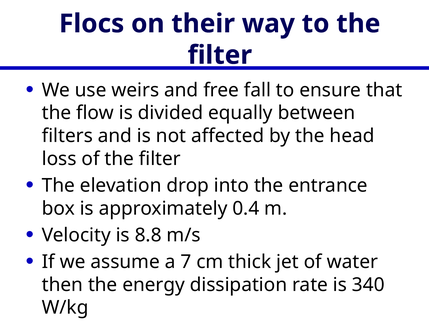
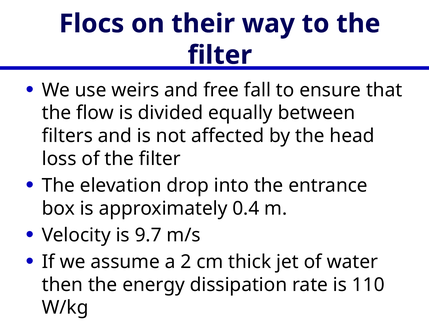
8.8: 8.8 -> 9.7
7: 7 -> 2
340: 340 -> 110
